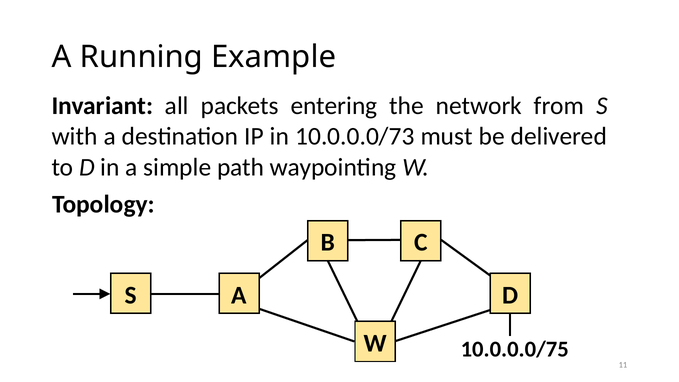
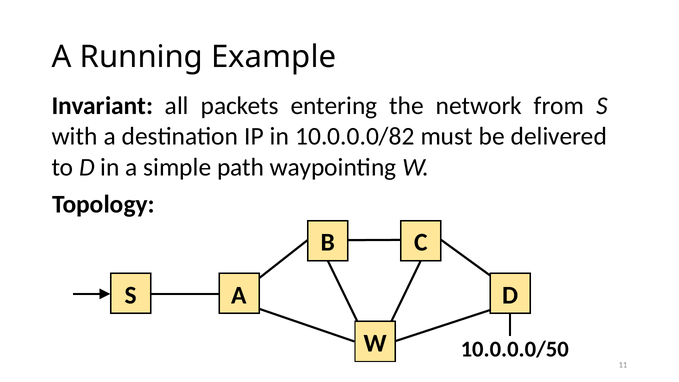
10.0.0.0/73: 10.0.0.0/73 -> 10.0.0.0/82
10.0.0.0/75: 10.0.0.0/75 -> 10.0.0.0/50
